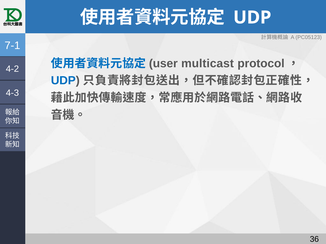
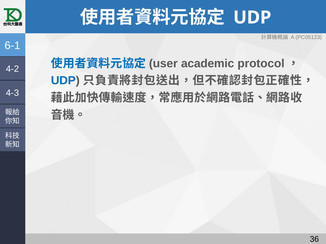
7-1: 7-1 -> 6-1
multicast: multicast -> academic
